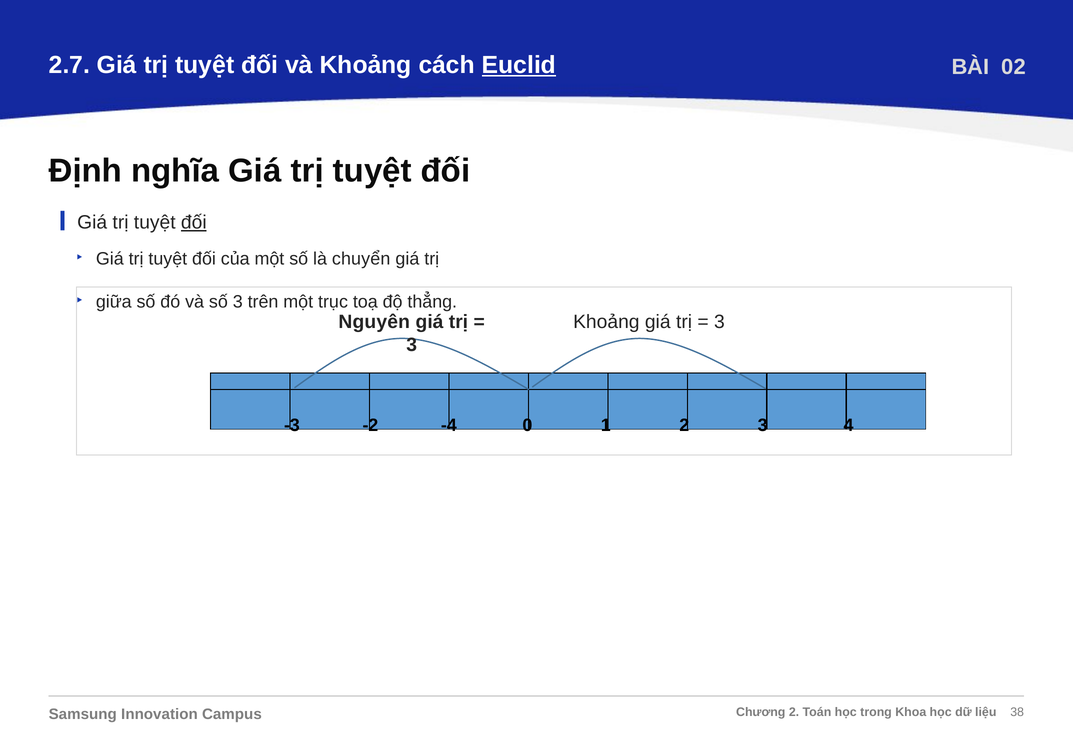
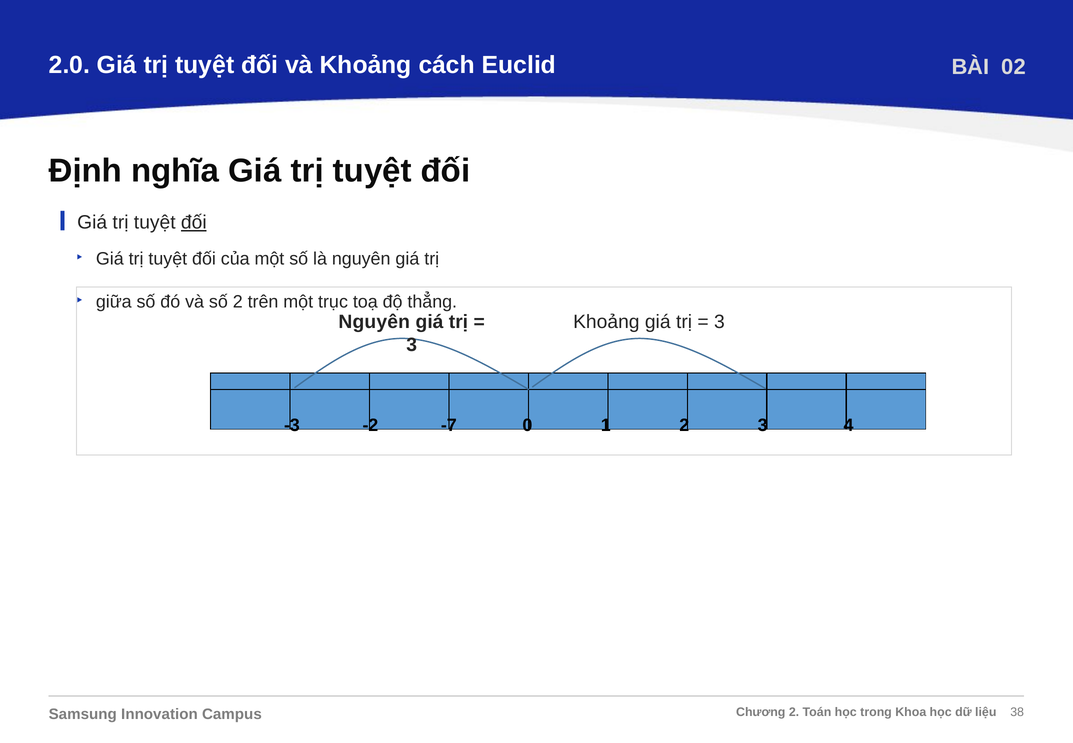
2.7: 2.7 -> 2.0
Euclid underline: present -> none
là chuyển: chuyển -> nguyên
số 3: 3 -> 2
-4: -4 -> -7
